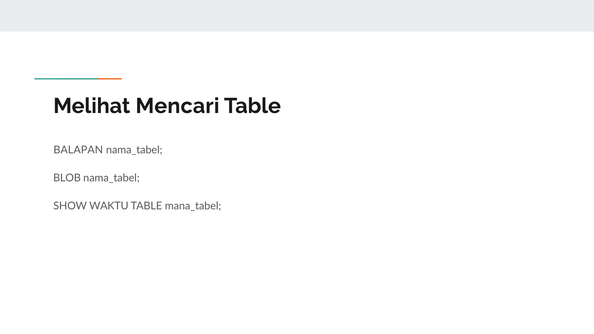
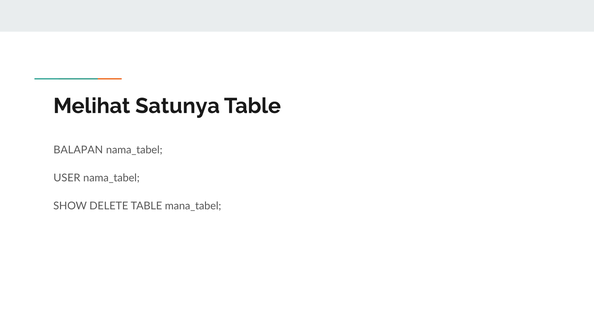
Mencari: Mencari -> Satunya
BLOB: BLOB -> USER
WAKTU: WAKTU -> DELETE
